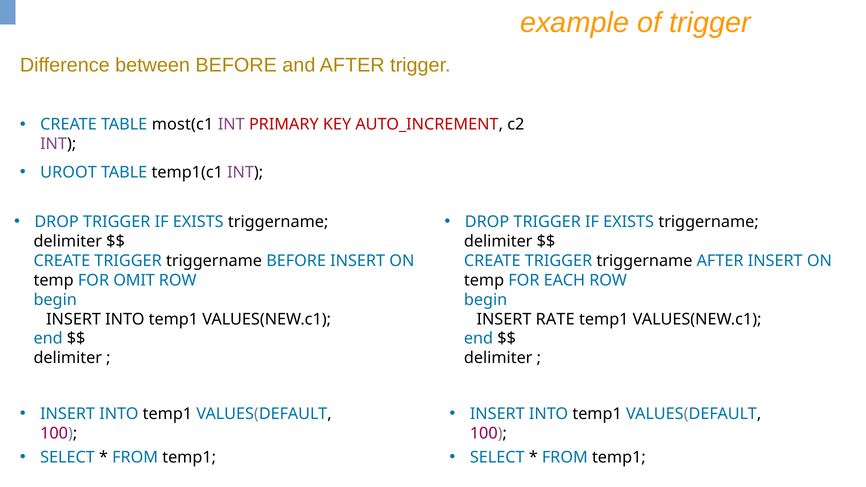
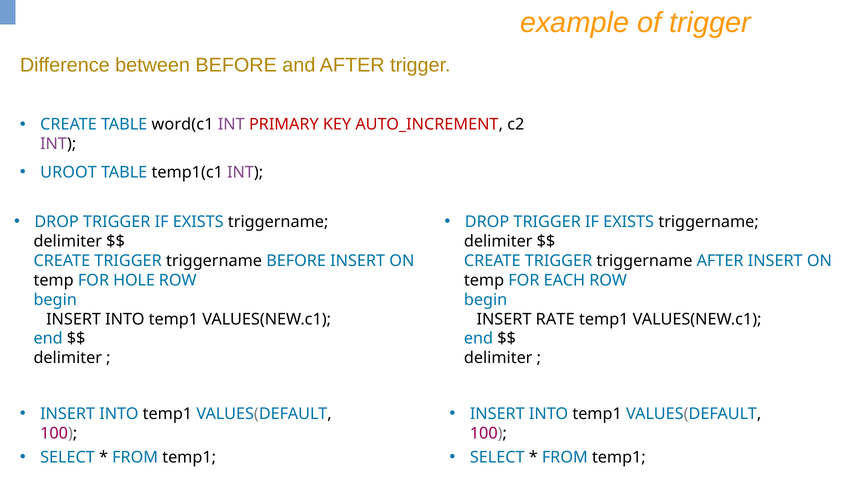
most(c1: most(c1 -> word(c1
OMIT: OMIT -> HOLE
